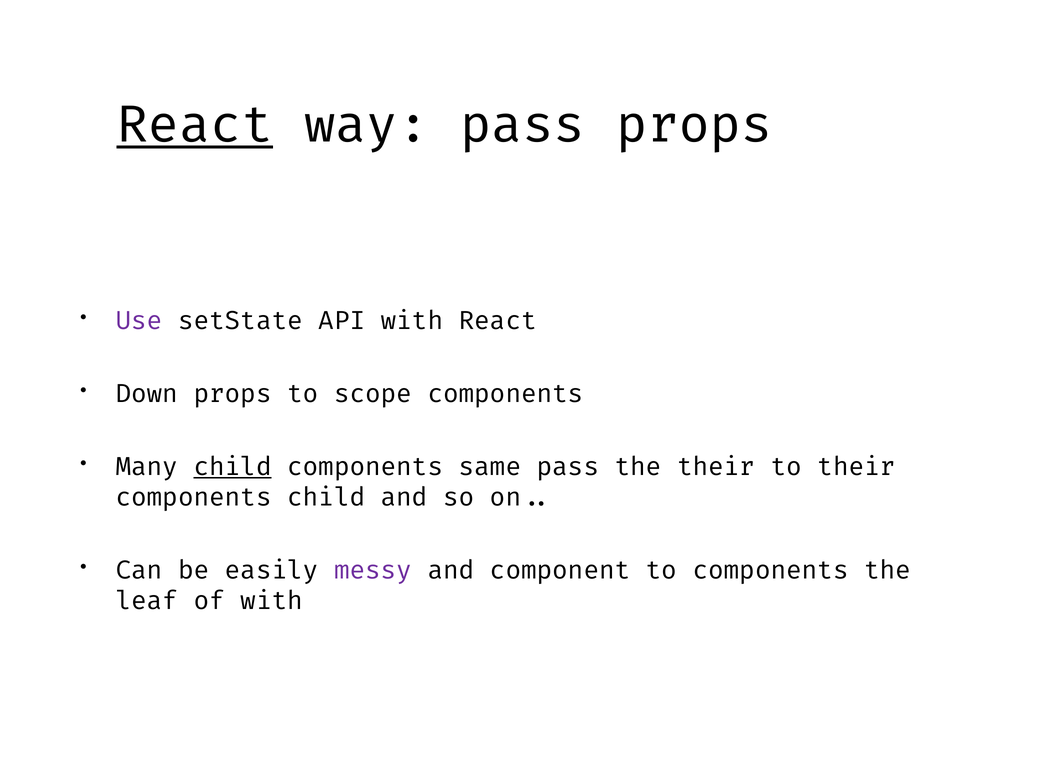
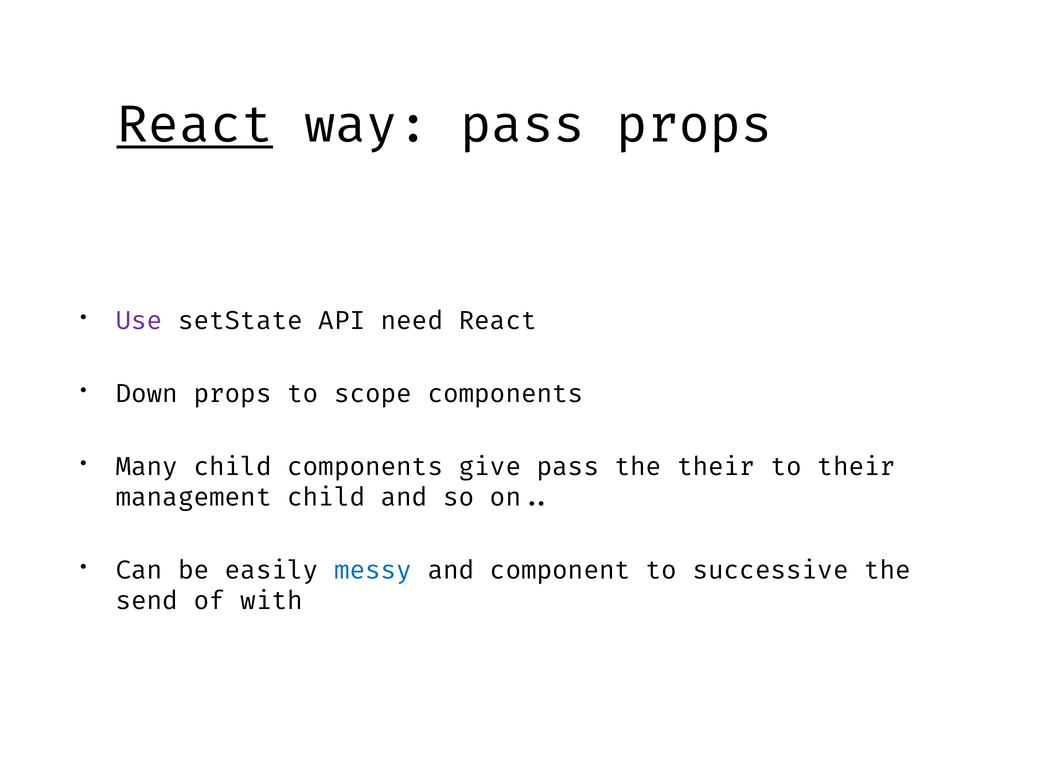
API with: with -> need
child at (233, 467) underline: present -> none
same: same -> give
components at (194, 497): components -> management
messy colour: purple -> blue
to components: components -> successive
leaf: leaf -> send
